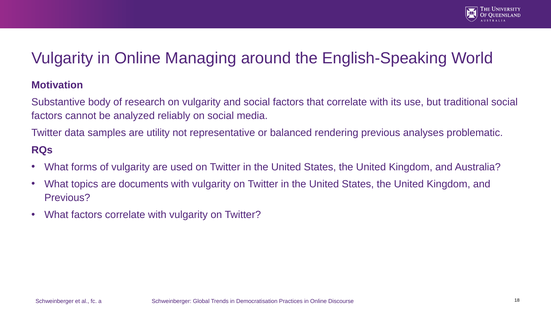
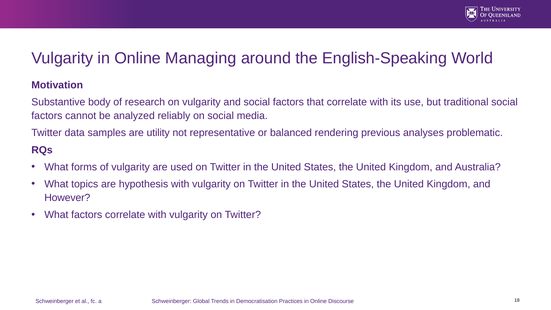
documents: documents -> hypothesis
Previous at (67, 198): Previous -> However
